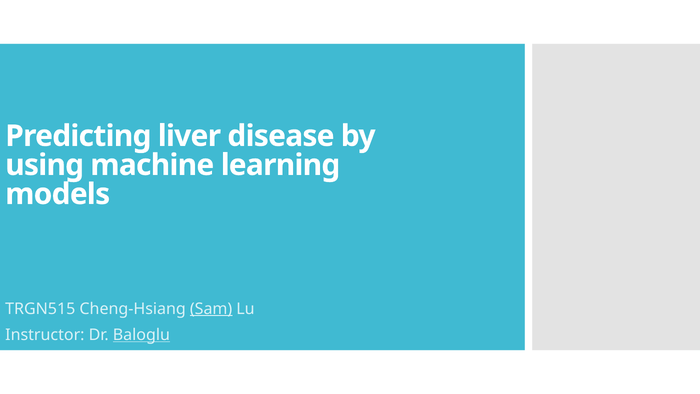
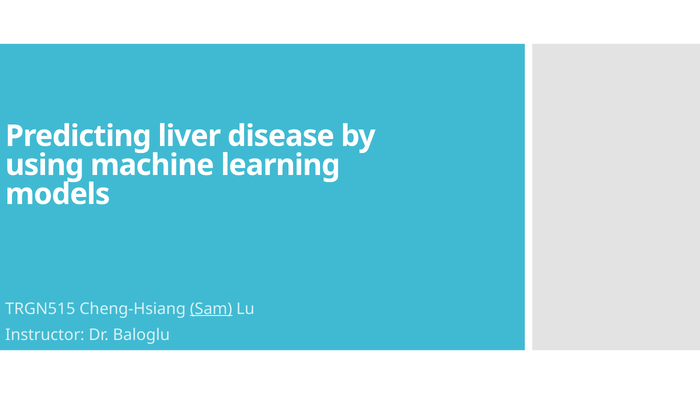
Baloglu underline: present -> none
